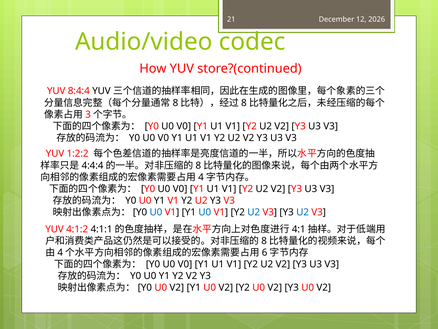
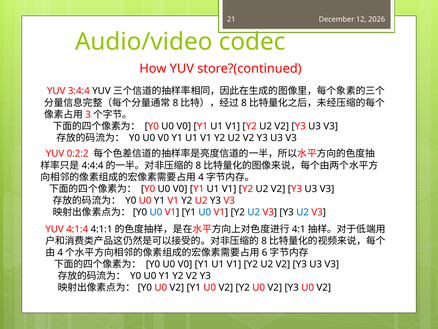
8:4:4: 8:4:4 -> 3:4:4
1:2:2: 1:2:2 -> 0:2:2
4:1:2: 4:1:2 -> 4:1:4
